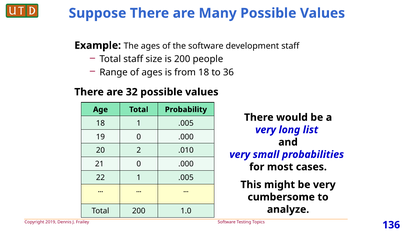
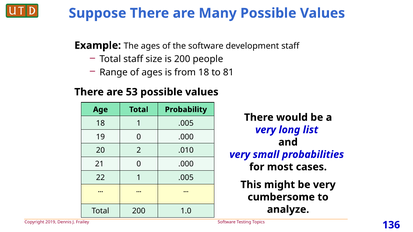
36: 36 -> 81
32: 32 -> 53
